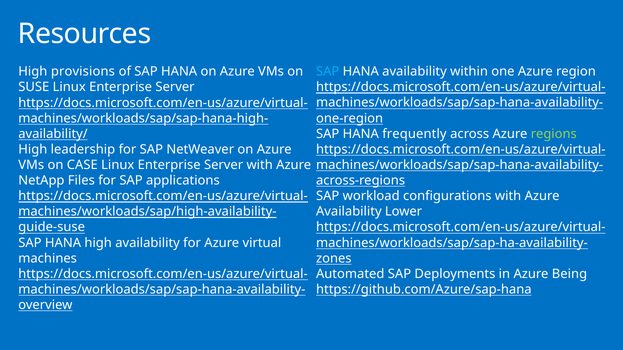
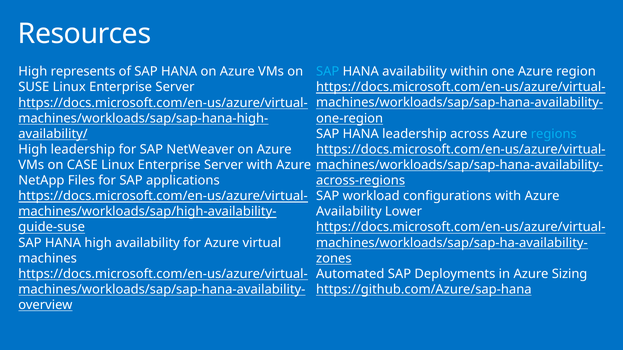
provisions: provisions -> represents
HANA frequently: frequently -> leadership
regions colour: light green -> light blue
Being: Being -> Sizing
